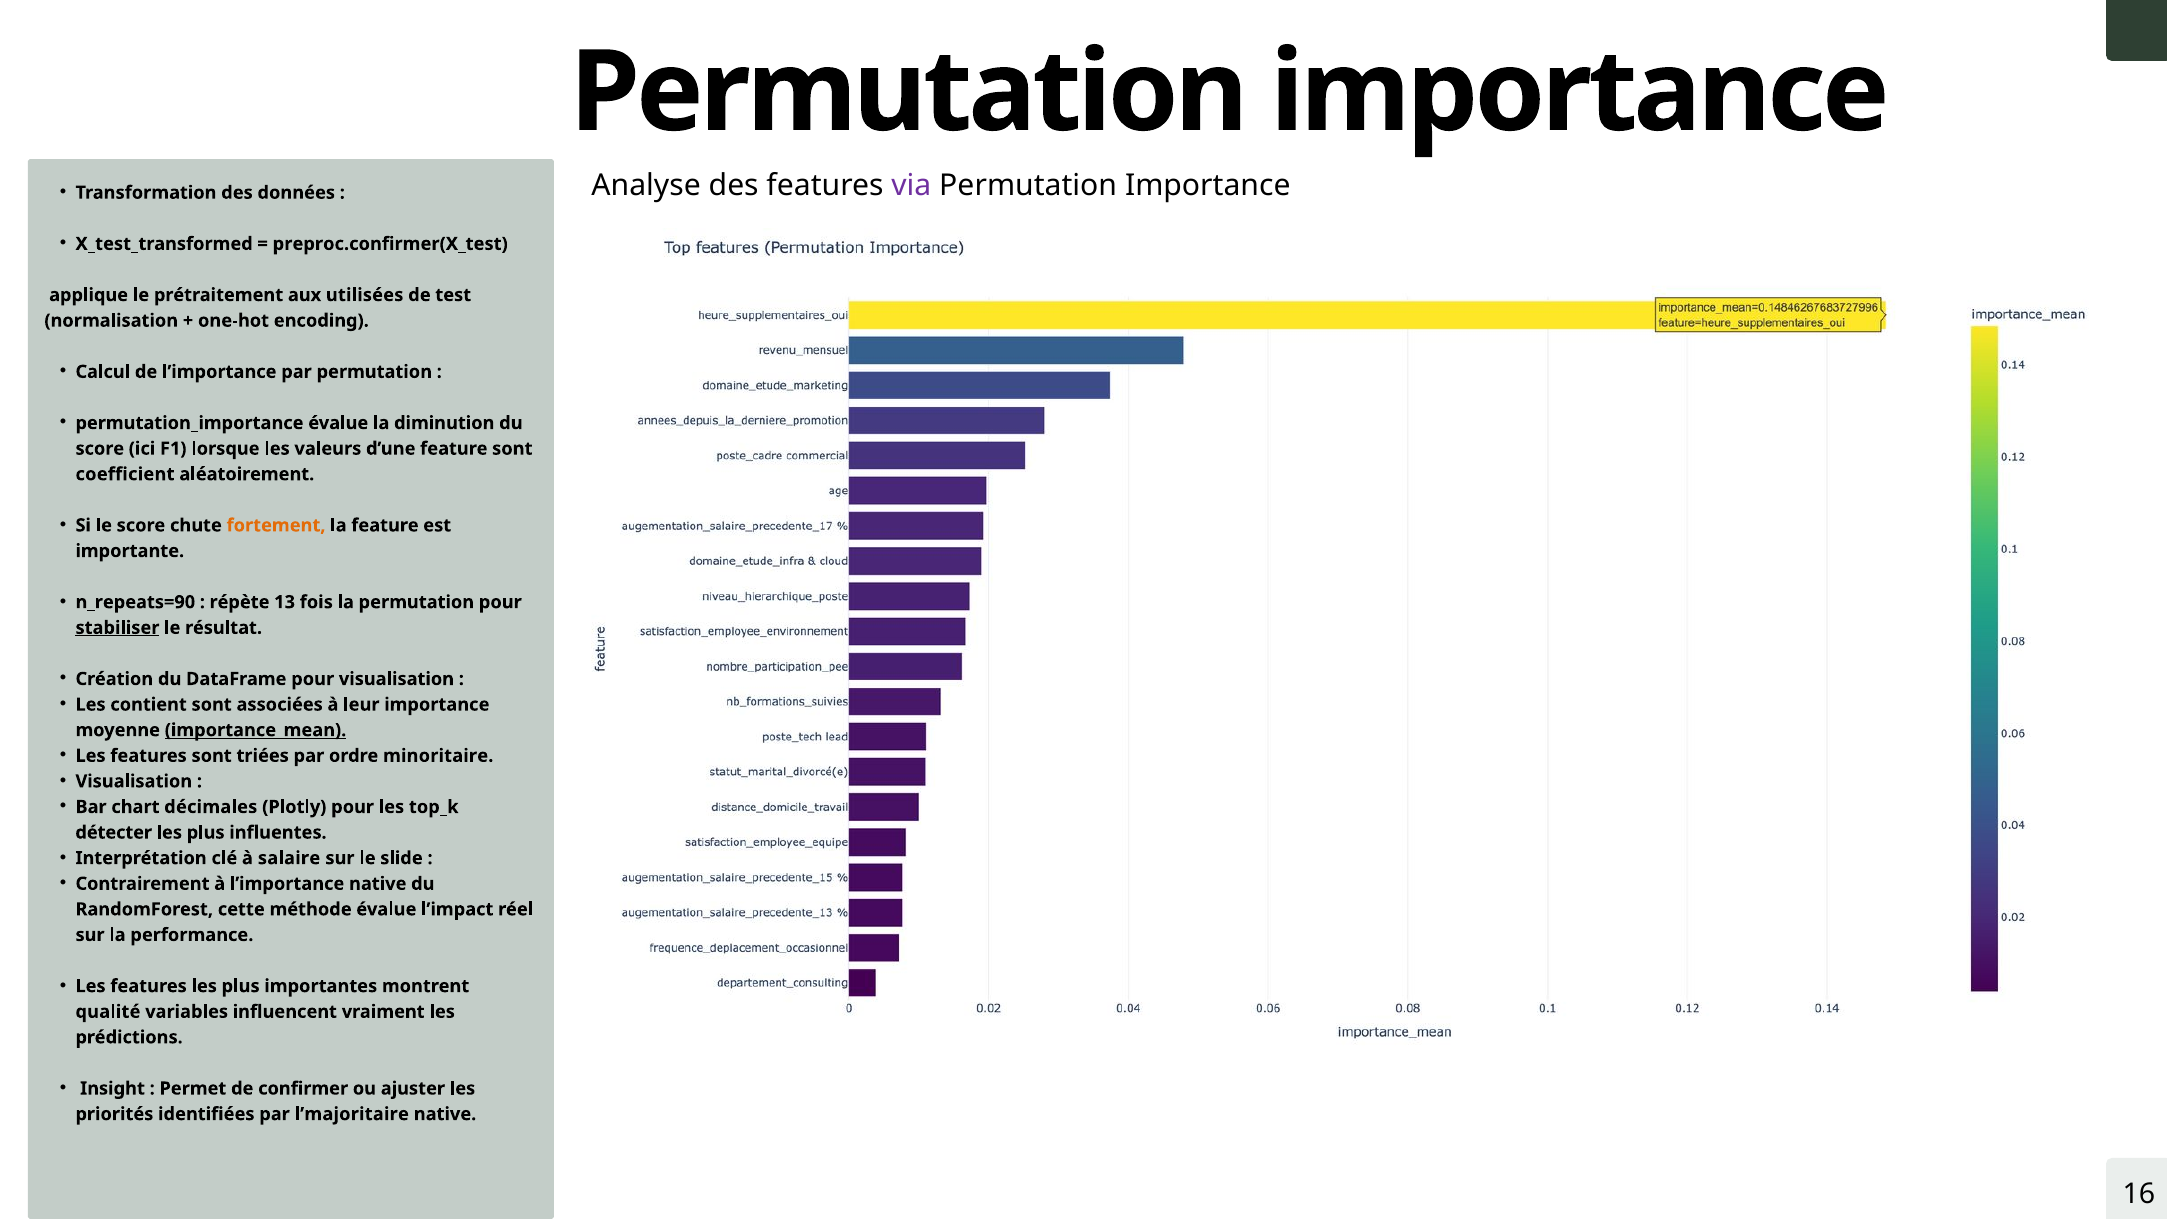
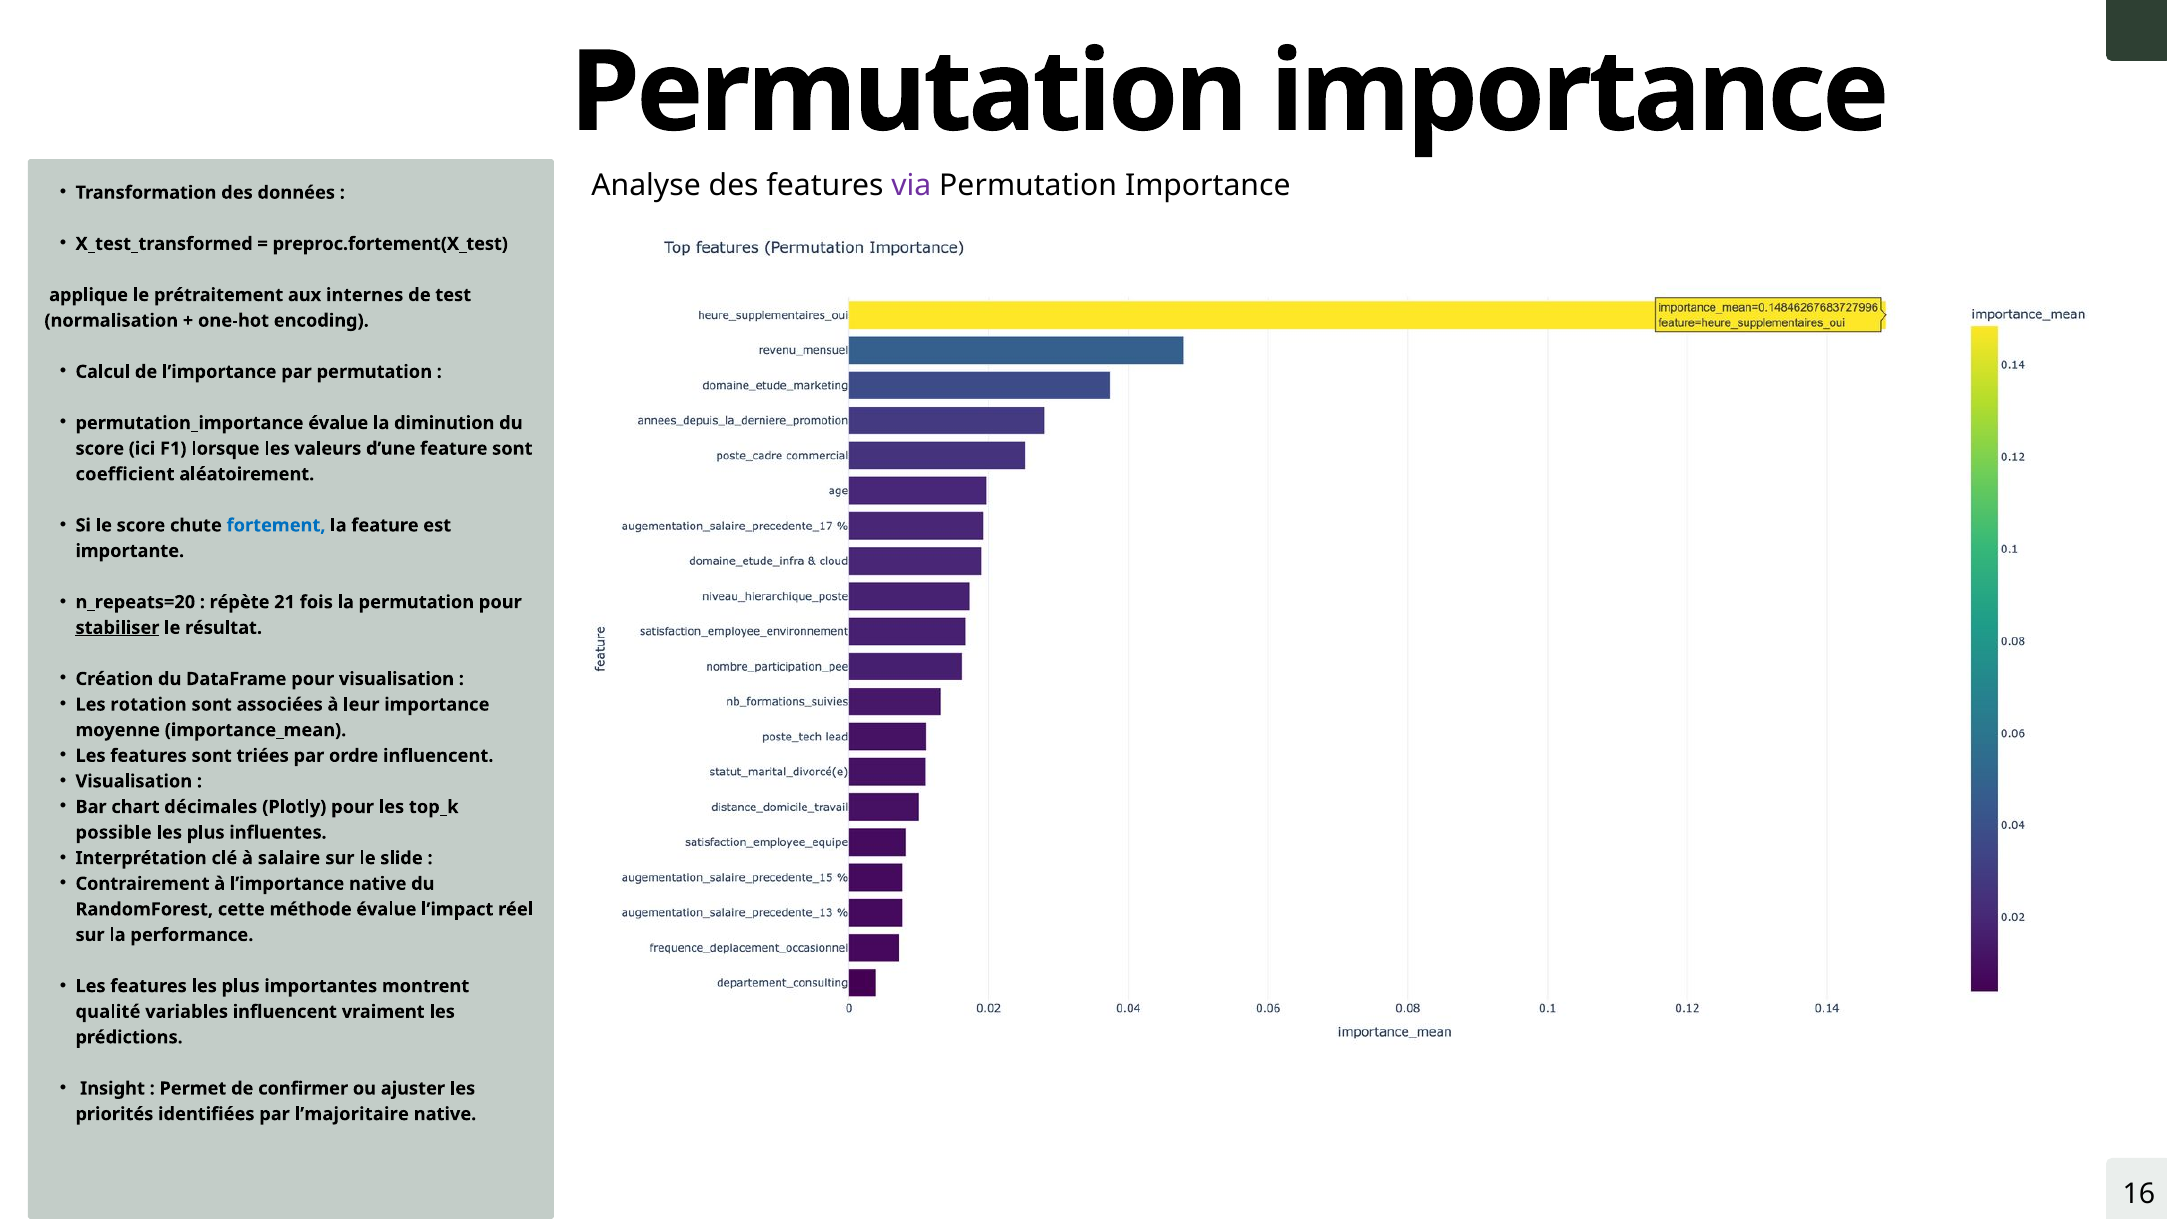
preproc.confirmer(X_test: preproc.confirmer(X_test -> preproc.fortement(X_test
utilisées: utilisées -> internes
fortement colour: orange -> blue
n_repeats=90: n_repeats=90 -> n_repeats=20
13: 13 -> 21
contient: contient -> rotation
importance_mean underline: present -> none
ordre minoritaire: minoritaire -> influencent
détecter: détecter -> possible
